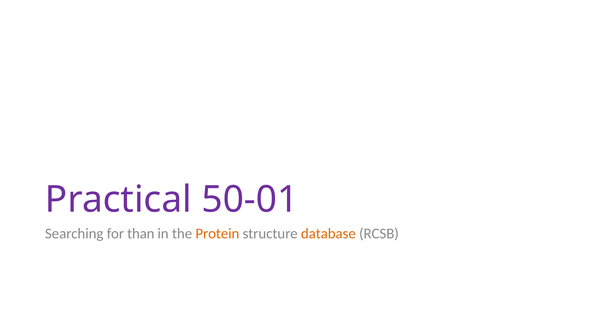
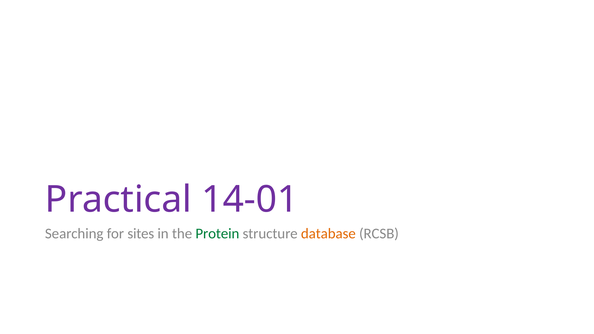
50-01: 50-01 -> 14-01
than: than -> sites
Protein colour: orange -> green
